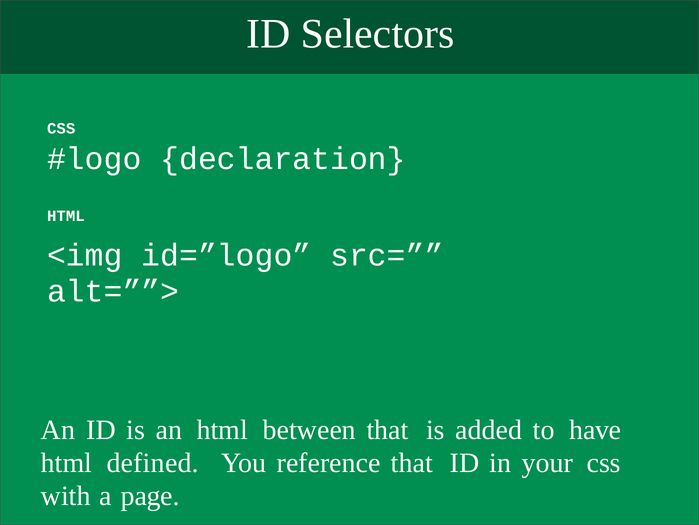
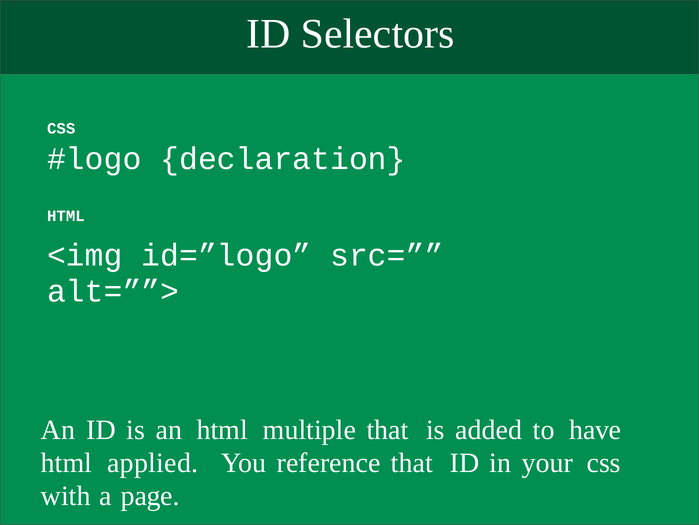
between: between -> multiple
defined: defined -> applied
